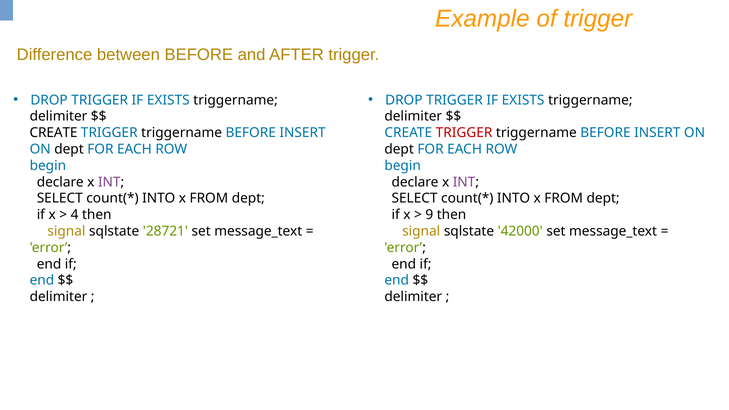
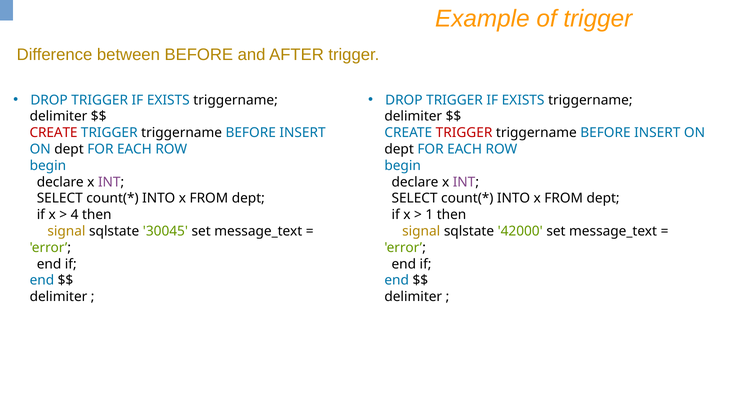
CREATE at (54, 133) colour: black -> red
9: 9 -> 1
28721: 28721 -> 30045
